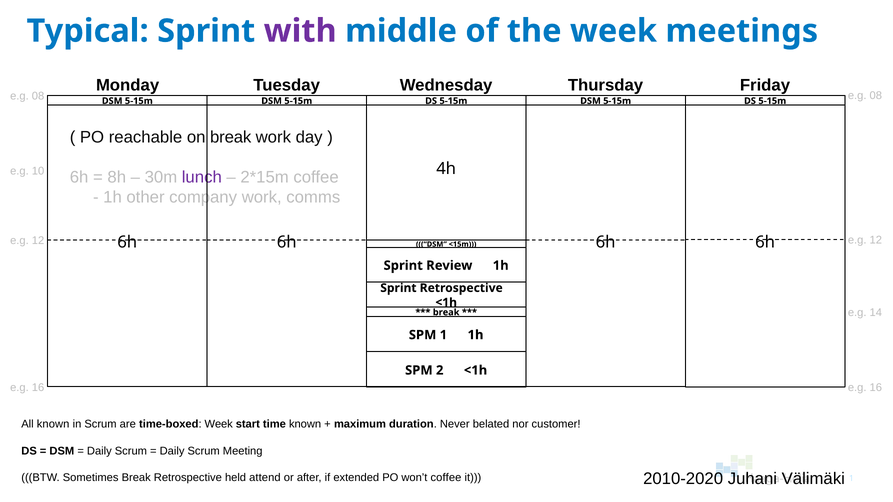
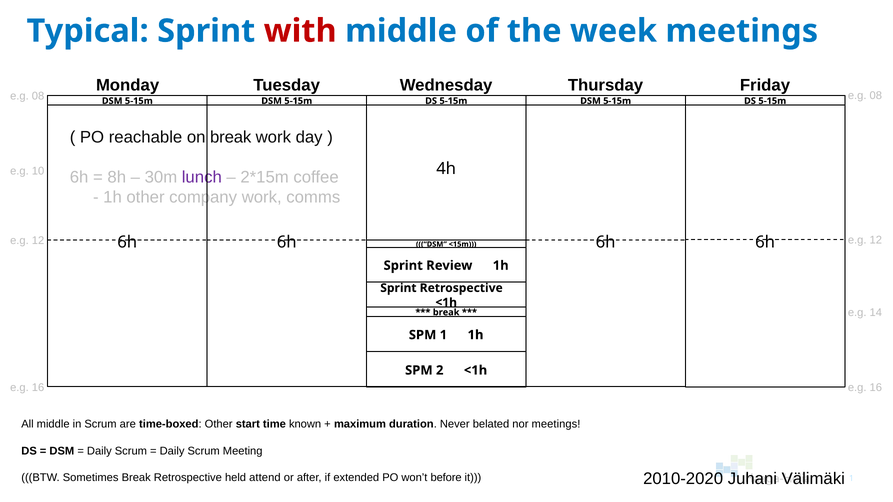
with colour: purple -> red
All known: known -> middle
time-boxed Week: Week -> Other
nor customer: customer -> meetings
won’t coffee: coffee -> before
